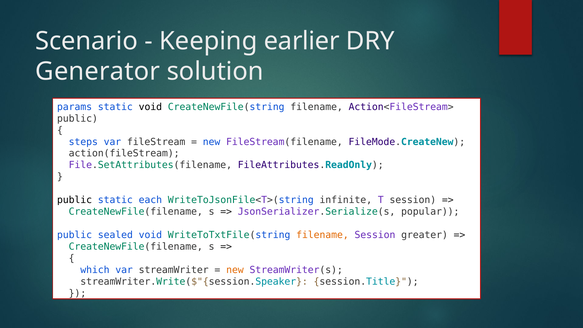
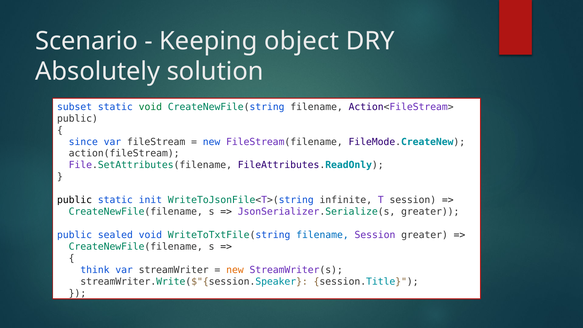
earlier: earlier -> object
Generator: Generator -> Absolutely
params: params -> subset
void at (150, 107) colour: black -> green
steps: steps -> since
each: each -> init
JsonSerializer.Serialize(s popular: popular -> greater
filename at (322, 235) colour: orange -> blue
which: which -> think
